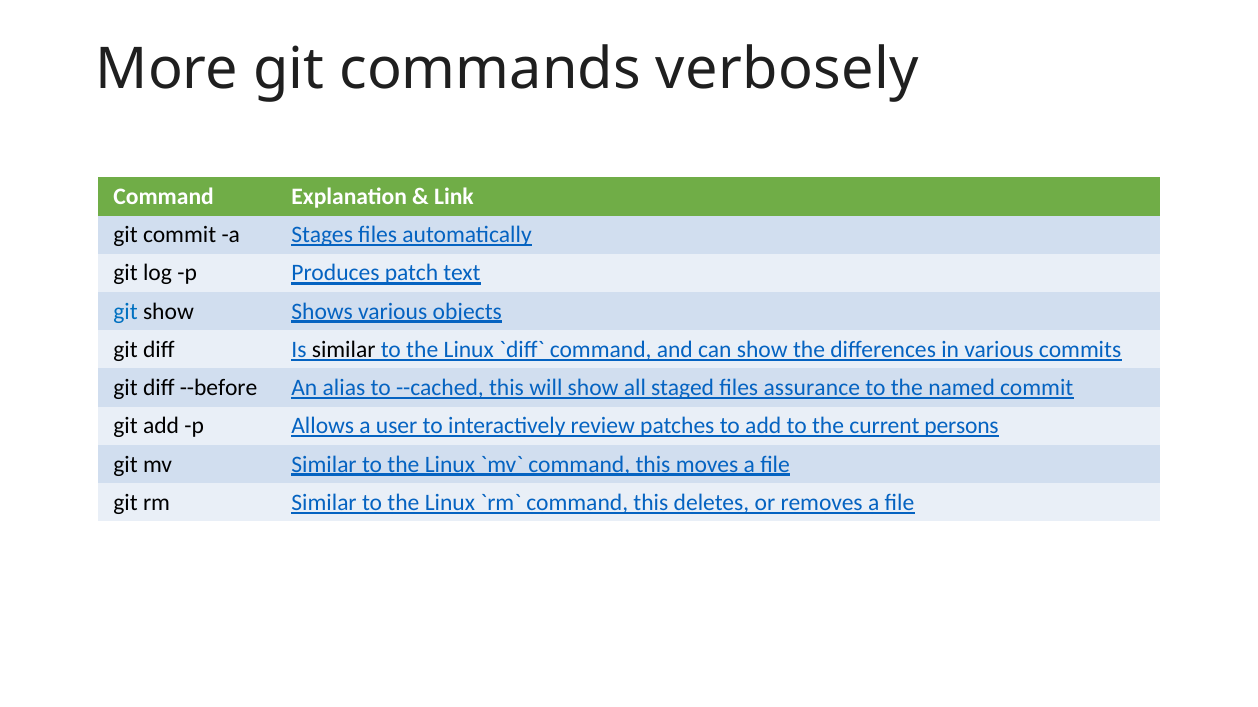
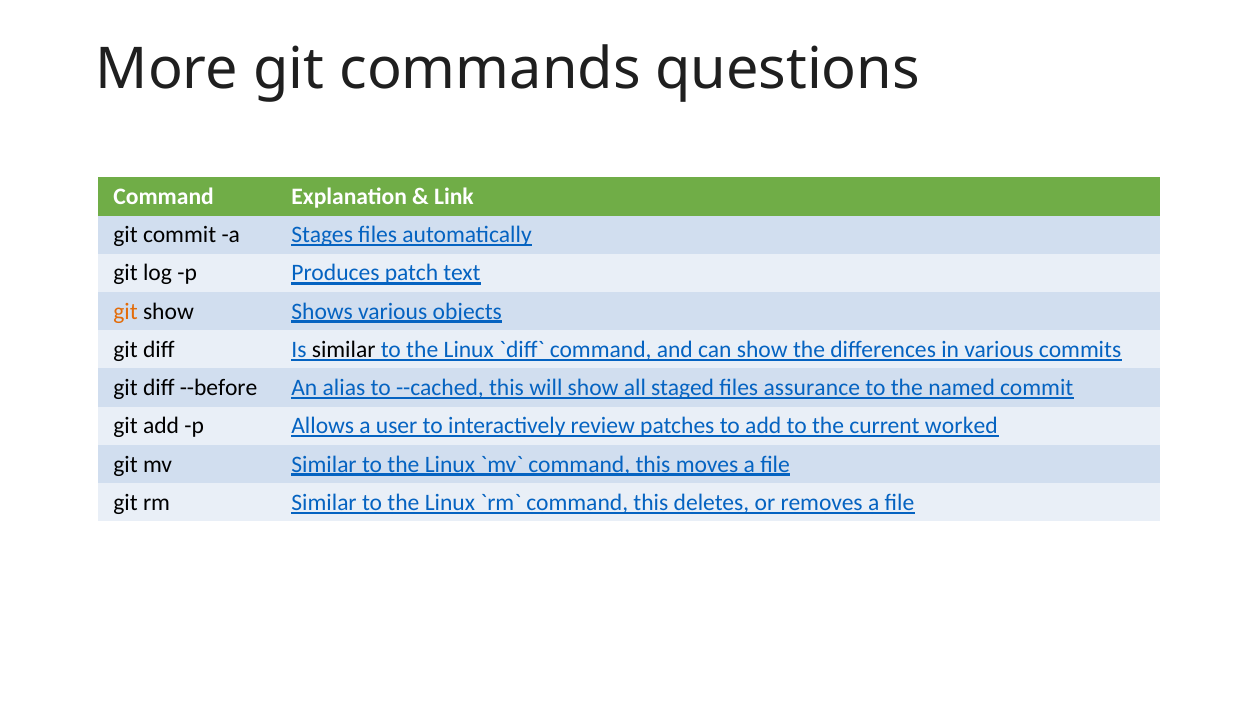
verbosely: verbosely -> questions
git at (126, 312) colour: blue -> orange
persons: persons -> worked
